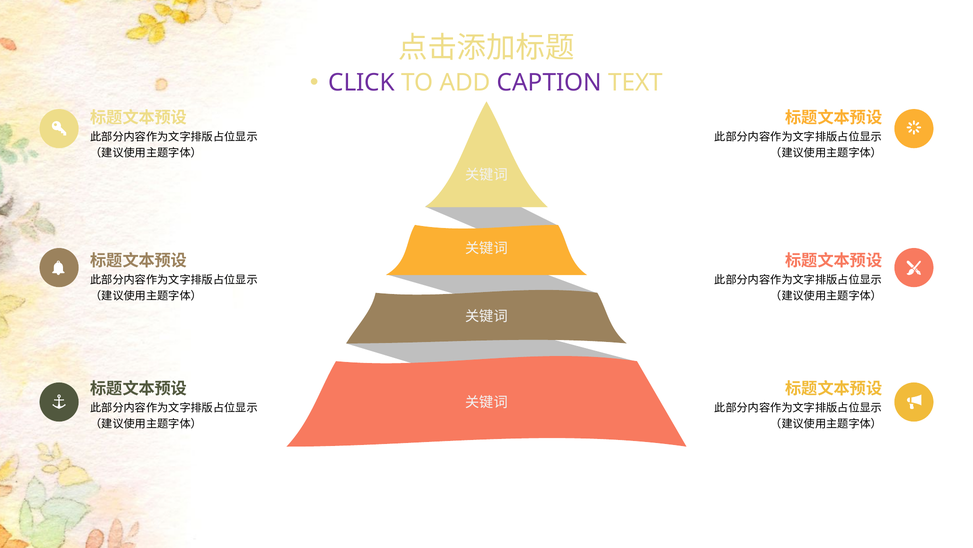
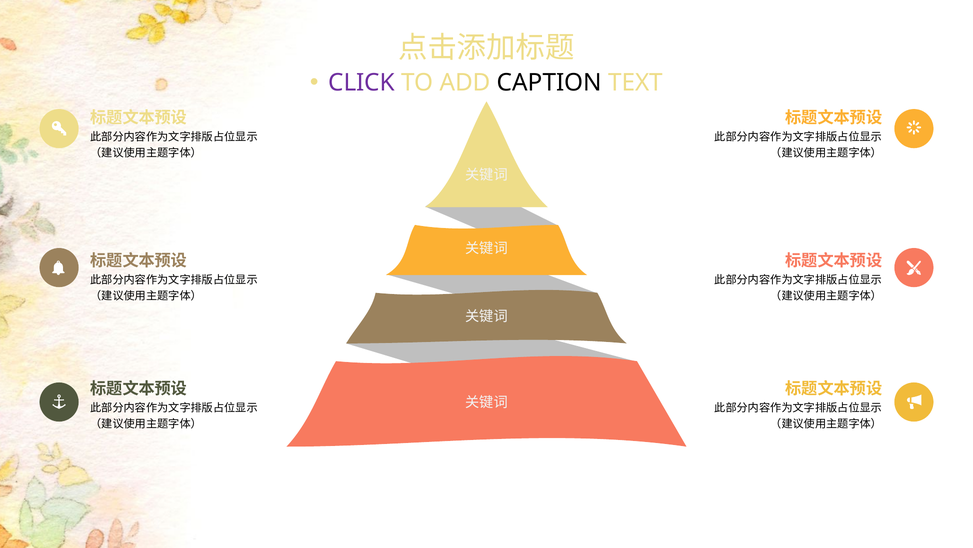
CAPTION colour: purple -> black
